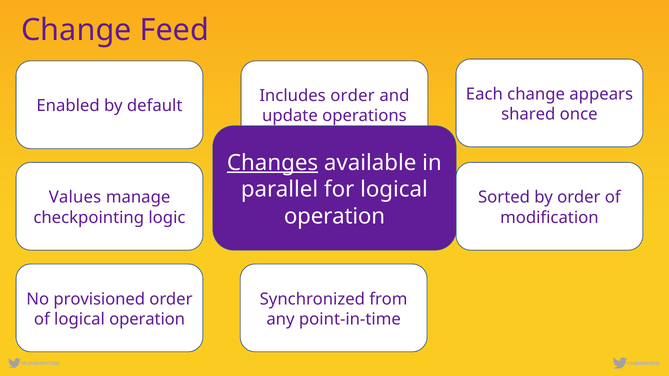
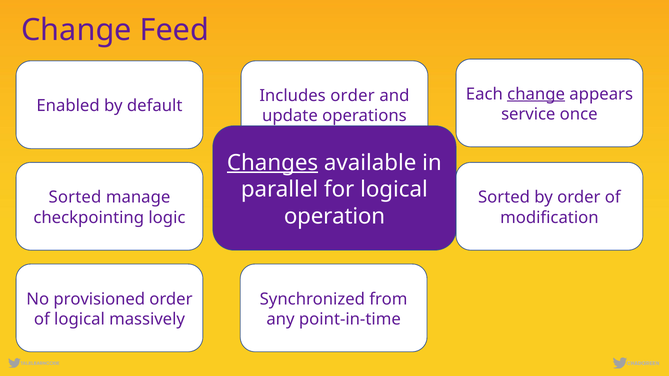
change at (536, 94) underline: none -> present
shared: shared -> service
Values at (75, 198): Values -> Sorted
of logical operation: operation -> massively
